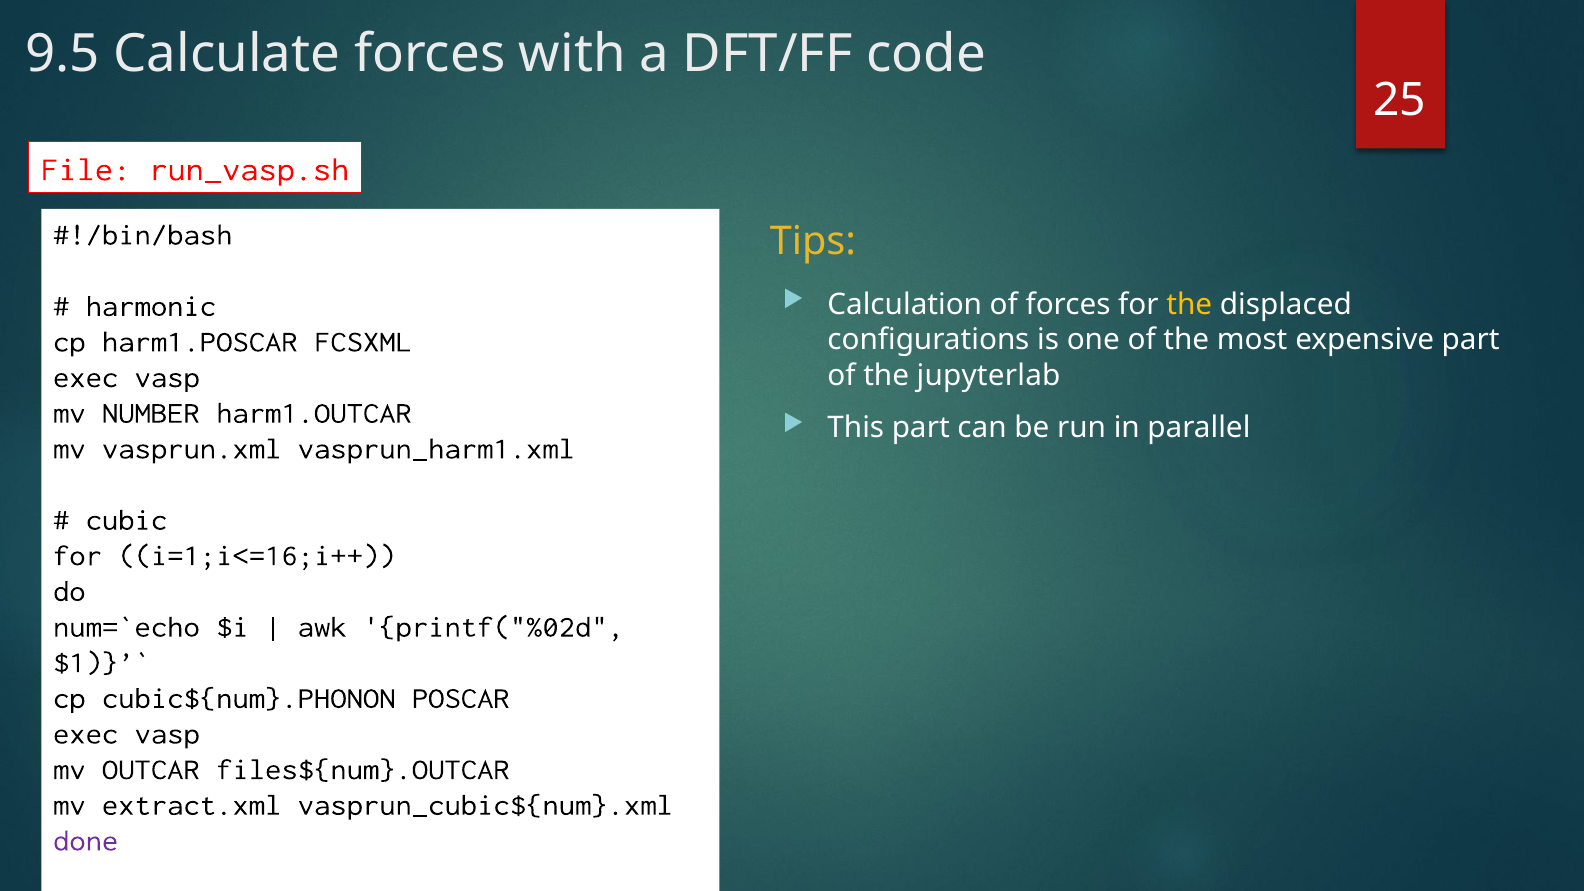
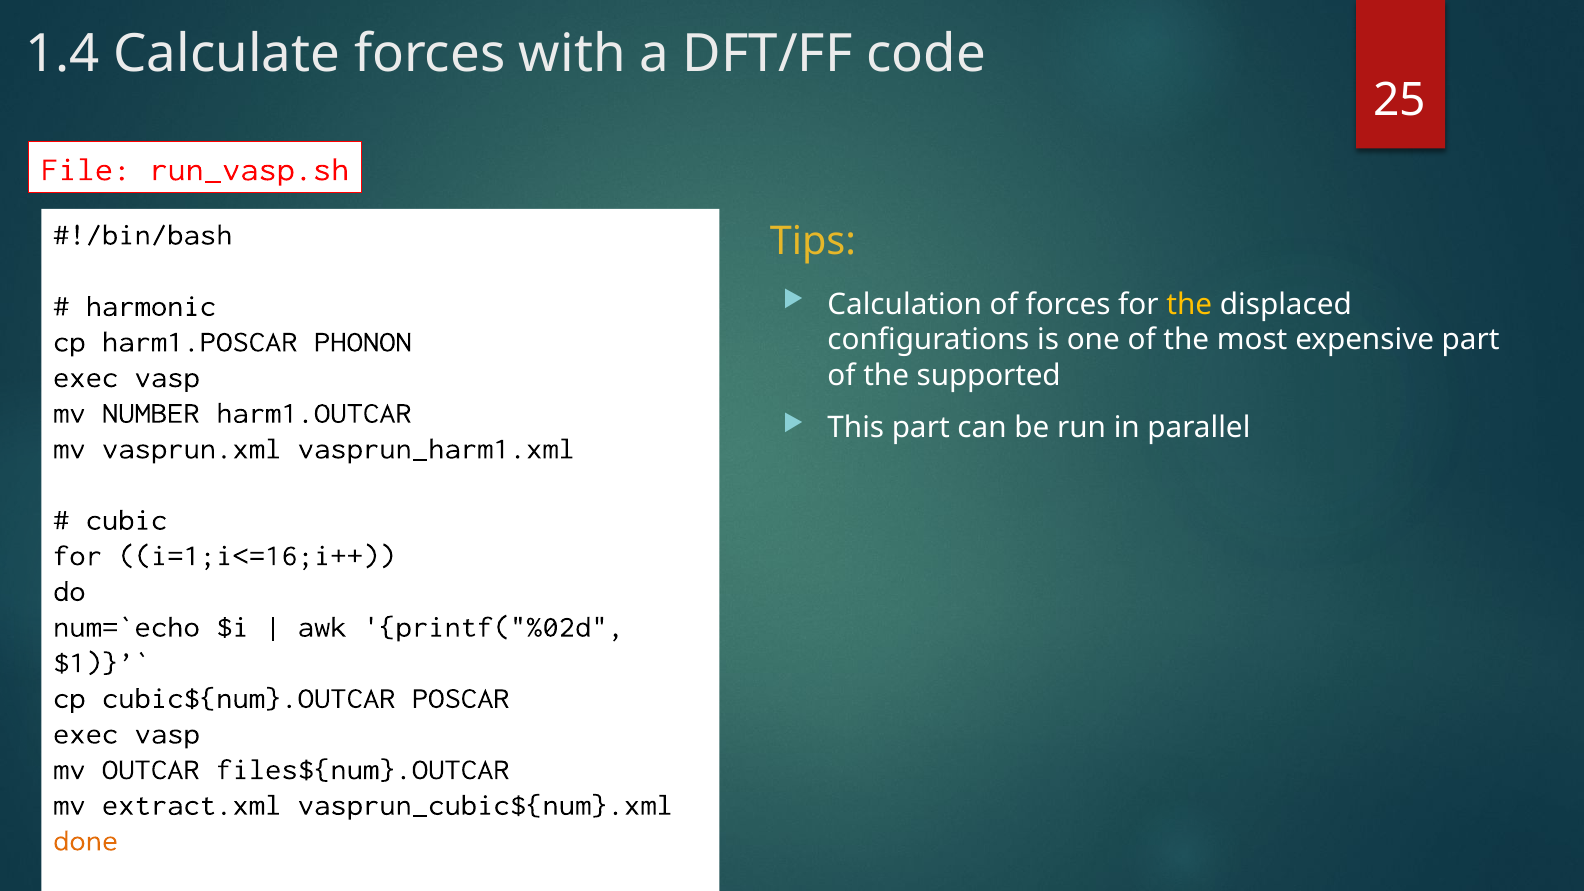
9.5: 9.5 -> 1.4
FCSXML: FCSXML -> PHONON
jupyterlab: jupyterlab -> supported
cubic${num}.PHONON: cubic${num}.PHONON -> cubic${num}.OUTCAR
done colour: purple -> orange
